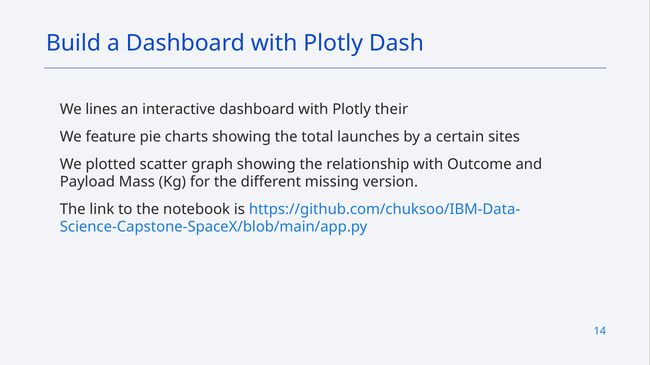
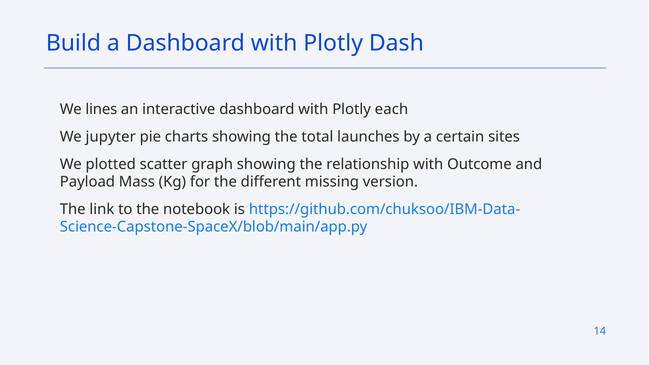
their: their -> each
feature: feature -> jupyter
